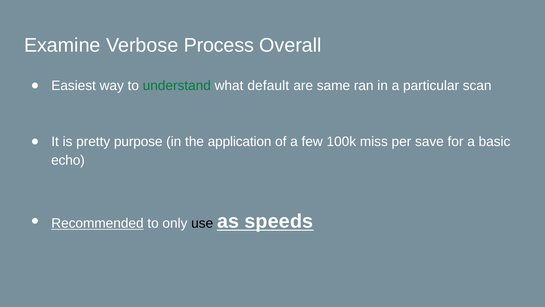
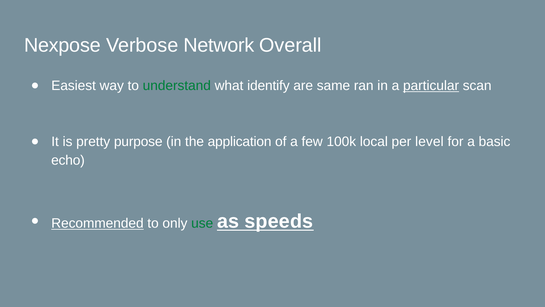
Examine: Examine -> Nexpose
Process: Process -> Network
default: default -> identify
particular underline: none -> present
miss: miss -> local
save: save -> level
use colour: black -> green
